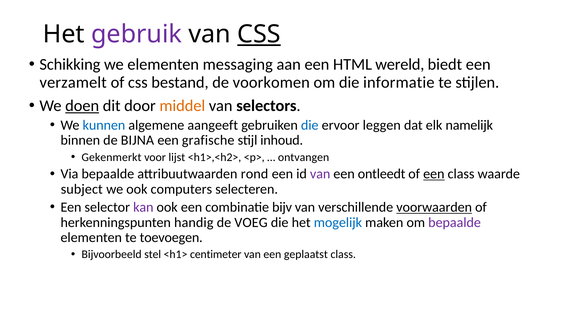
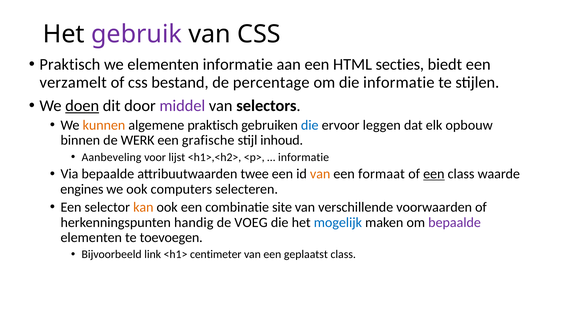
CSS at (259, 34) underline: present -> none
Schikking at (70, 64): Schikking -> Praktisch
elementen messaging: messaging -> informatie
wereld: wereld -> secties
voorkomen: voorkomen -> percentage
middel colour: orange -> purple
kunnen colour: blue -> orange
algemene aangeeft: aangeeft -> praktisch
namelijk: namelijk -> opbouw
BIJNA: BIJNA -> WERK
Gekenmerkt: Gekenmerkt -> Aanbeveling
ontvangen at (304, 157): ontvangen -> informatie
rond: rond -> twee
van at (320, 174) colour: purple -> orange
ontleedt: ontleedt -> formaat
subject: subject -> engines
kan colour: purple -> orange
bijv: bijv -> site
voorwaarden underline: present -> none
stel: stel -> link
